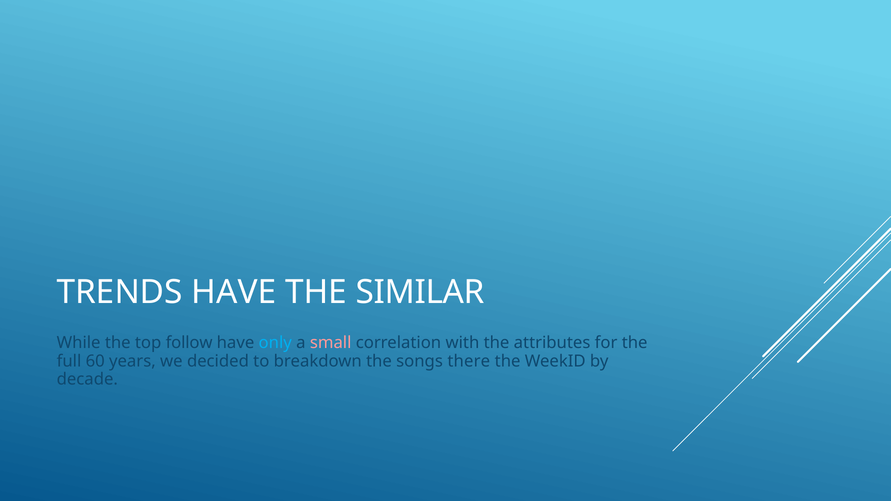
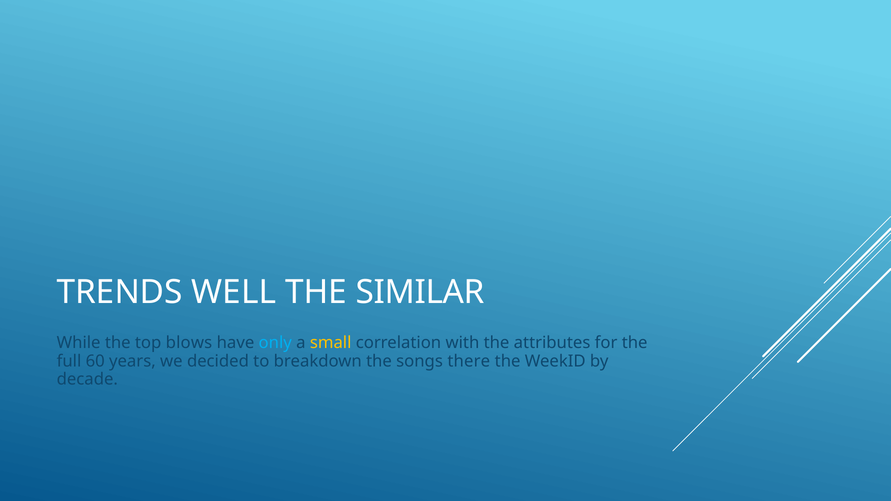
TRENDS HAVE: HAVE -> WELL
follow: follow -> blows
small colour: pink -> yellow
